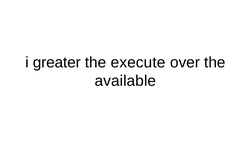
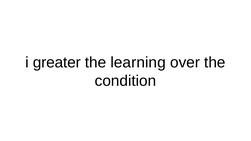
execute: execute -> learning
available: available -> condition
